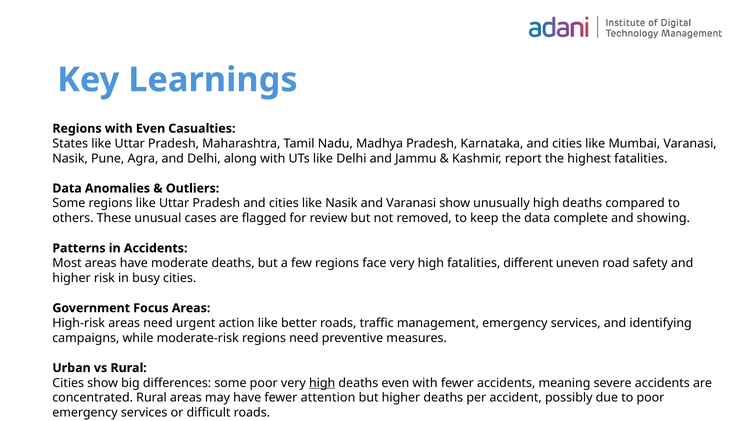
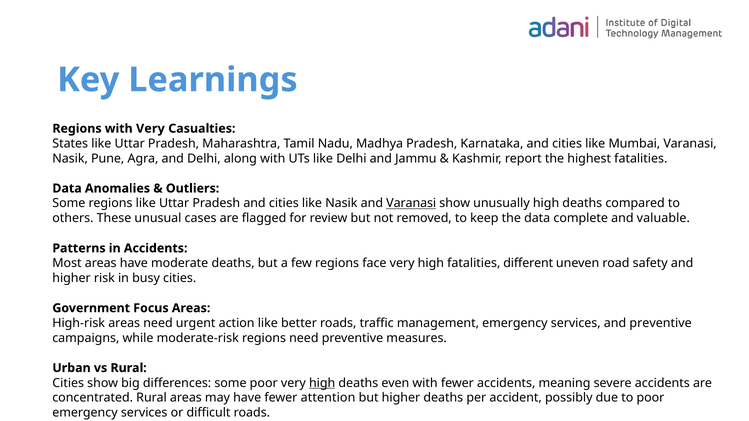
with Even: Even -> Very
Varanasi at (411, 204) underline: none -> present
showing: showing -> valuable
and identifying: identifying -> preventive
